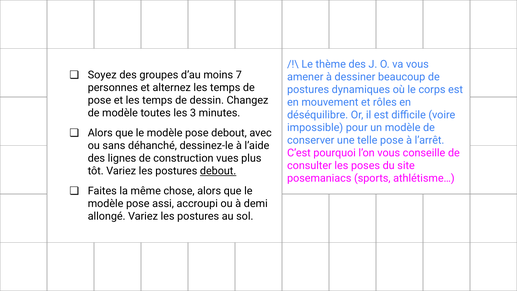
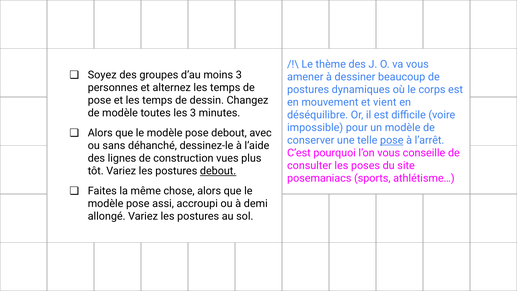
moins 7: 7 -> 3
rôles: rôles -> vient
pose at (392, 140) underline: none -> present
